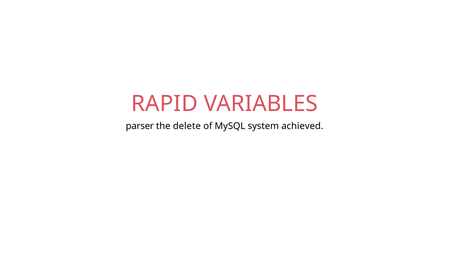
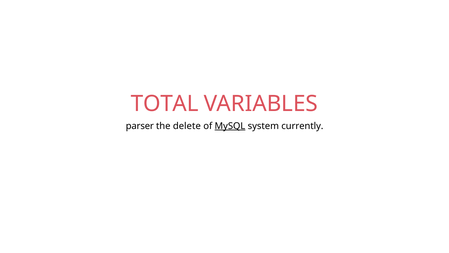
RAPID: RAPID -> TOTAL
MySQL underline: none -> present
achieved: achieved -> currently
